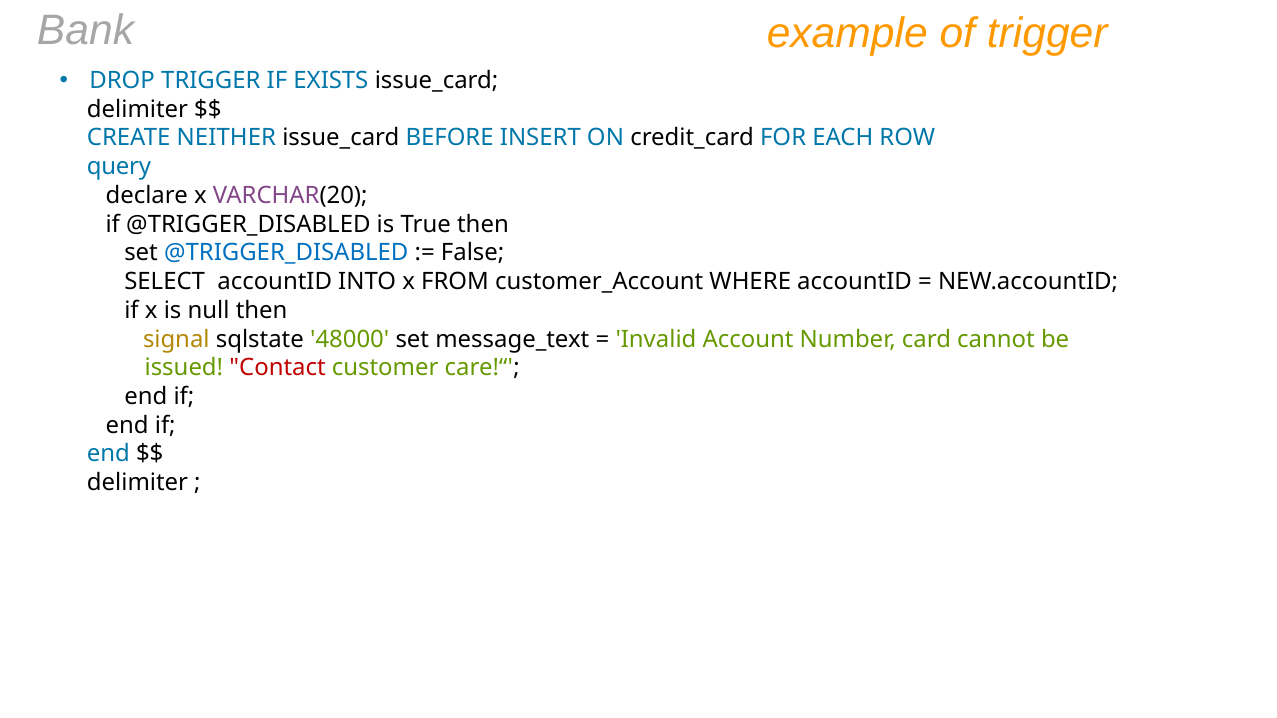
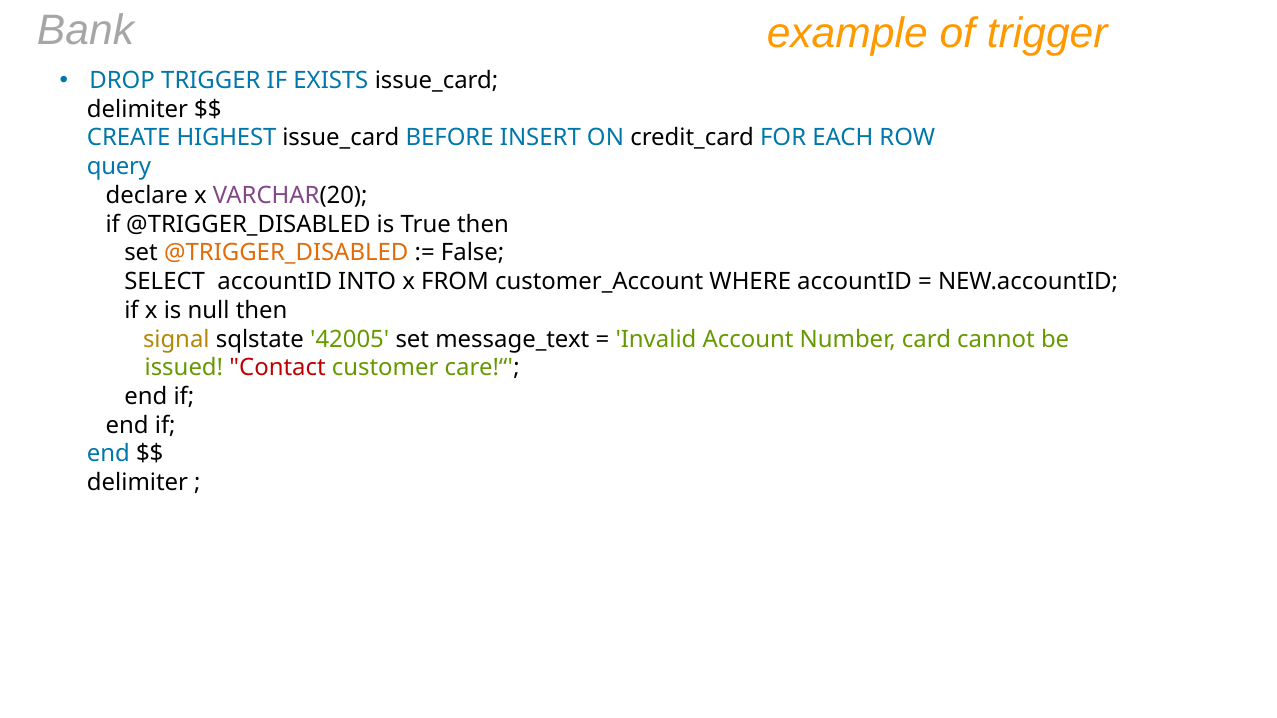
NEITHER: NEITHER -> HIGHEST
@TRIGGER_DISABLED at (286, 253) colour: blue -> orange
48000: 48000 -> 42005
